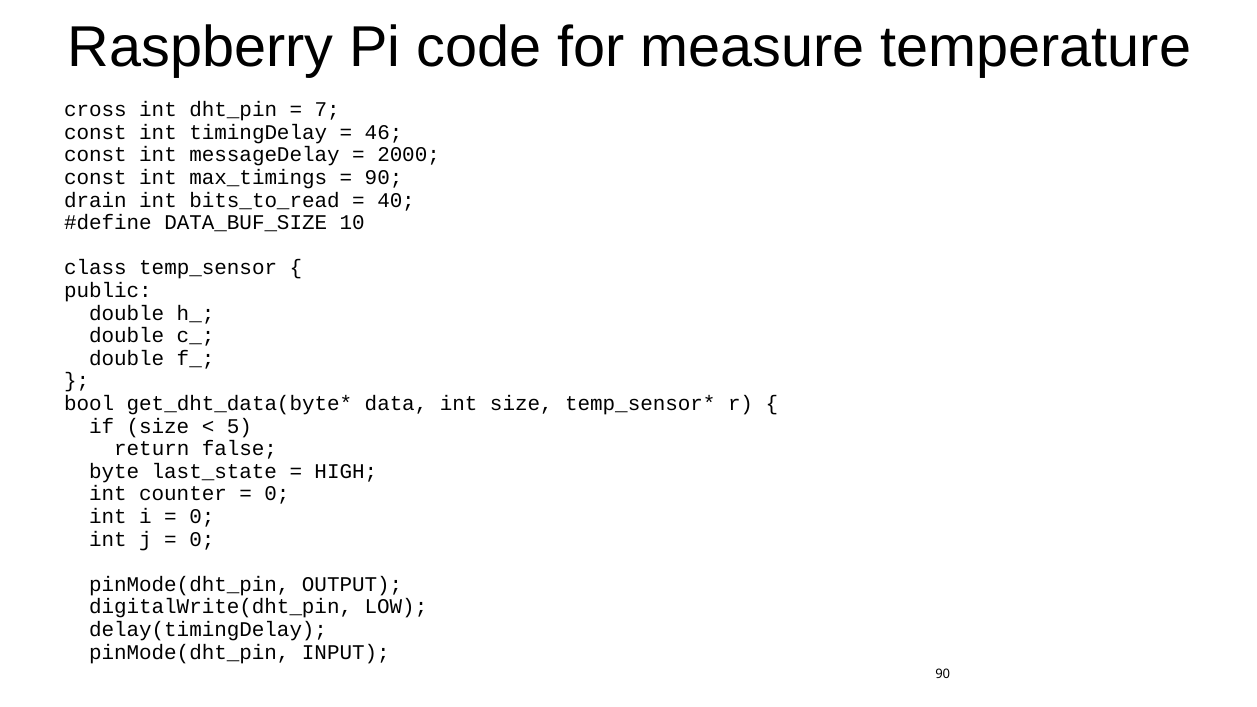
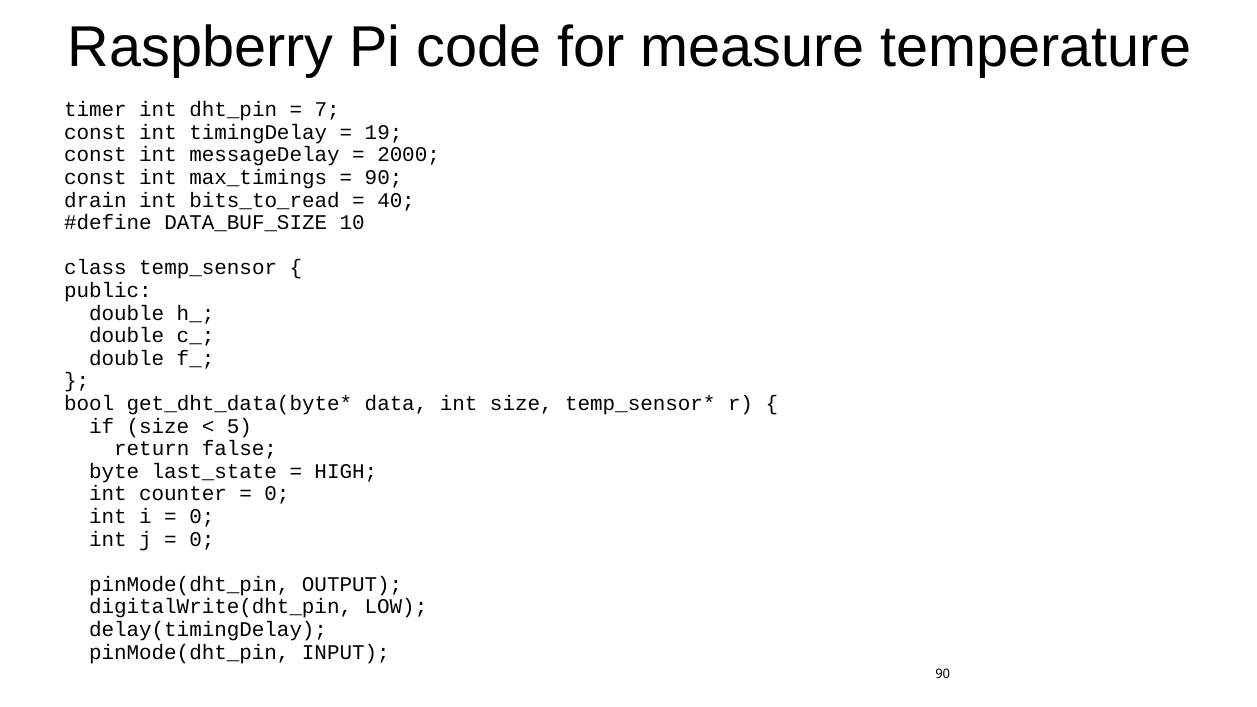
cross: cross -> timer
46: 46 -> 19
